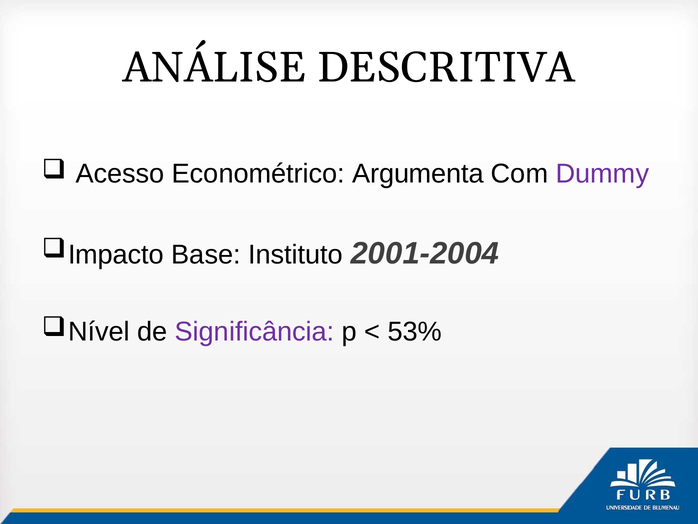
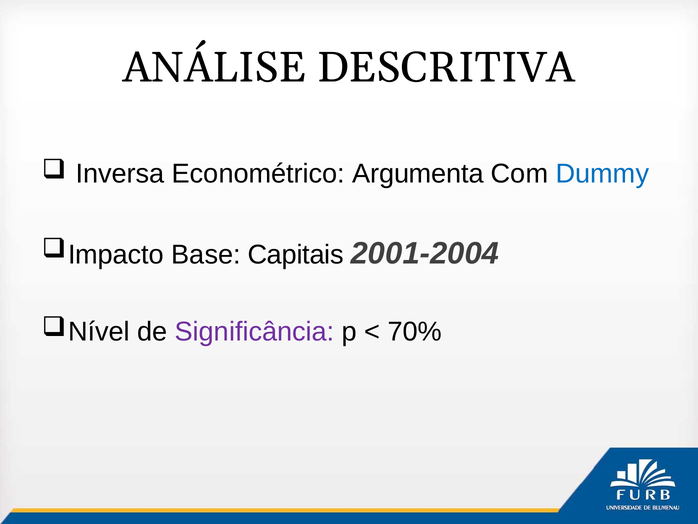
Acesso: Acesso -> Inversa
Dummy colour: purple -> blue
Instituto: Instituto -> Capitais
53%: 53% -> 70%
